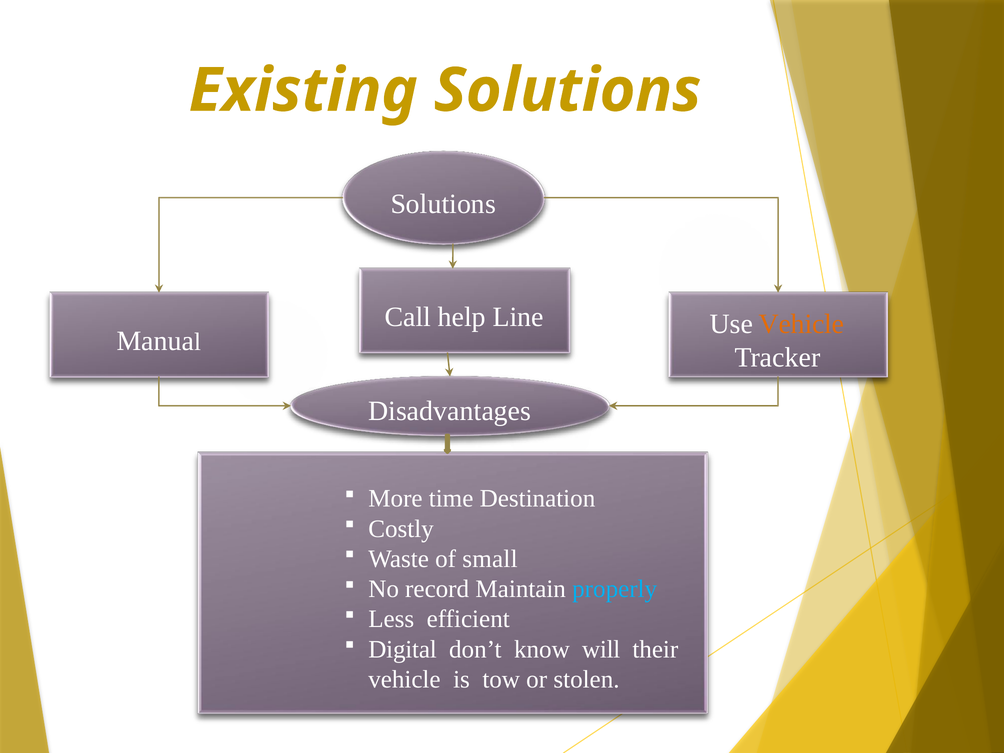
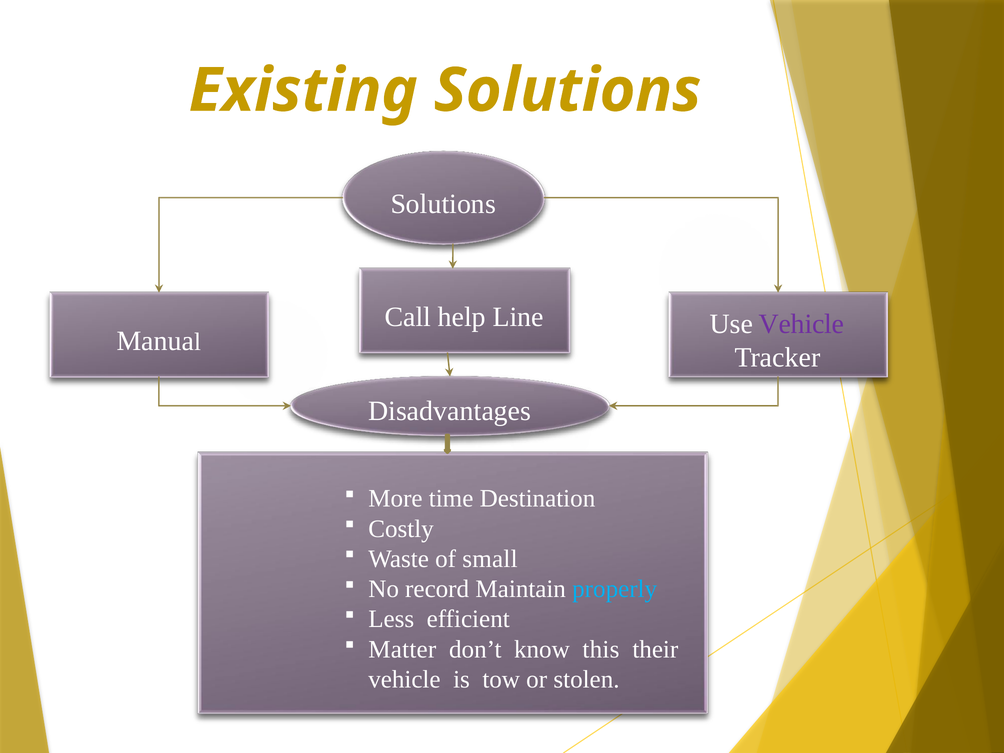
Vehicle at (801, 324) colour: orange -> purple
Digital: Digital -> Matter
will: will -> this
